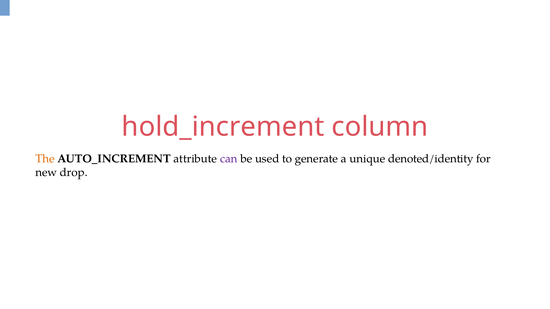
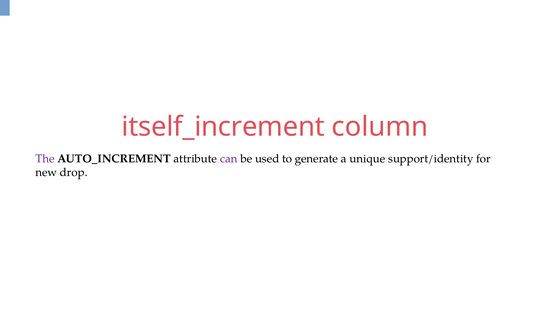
hold_increment: hold_increment -> itself_increment
The colour: orange -> purple
denoted/identity: denoted/identity -> support/identity
